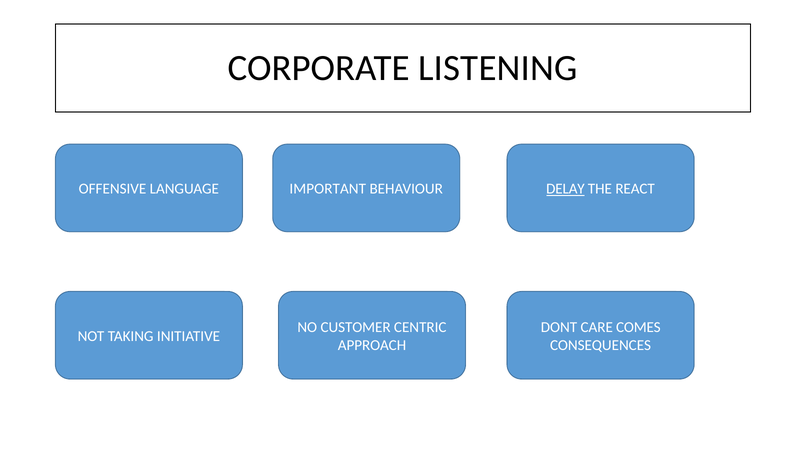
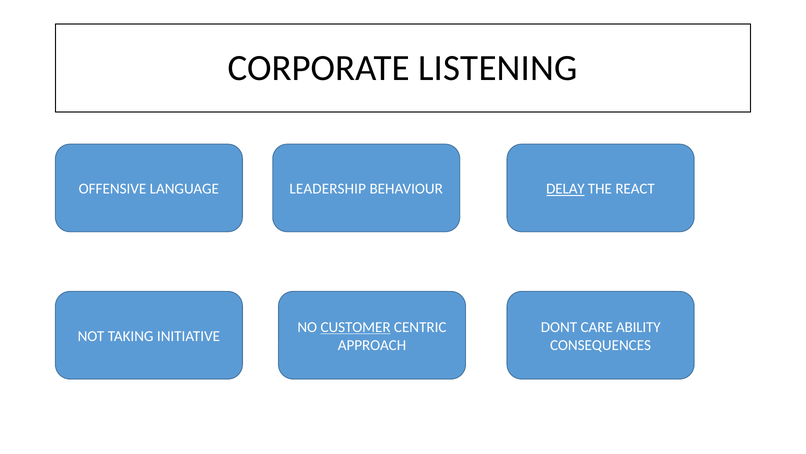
IMPORTANT: IMPORTANT -> LEADERSHIP
CUSTOMER underline: none -> present
COMES: COMES -> ABILITY
